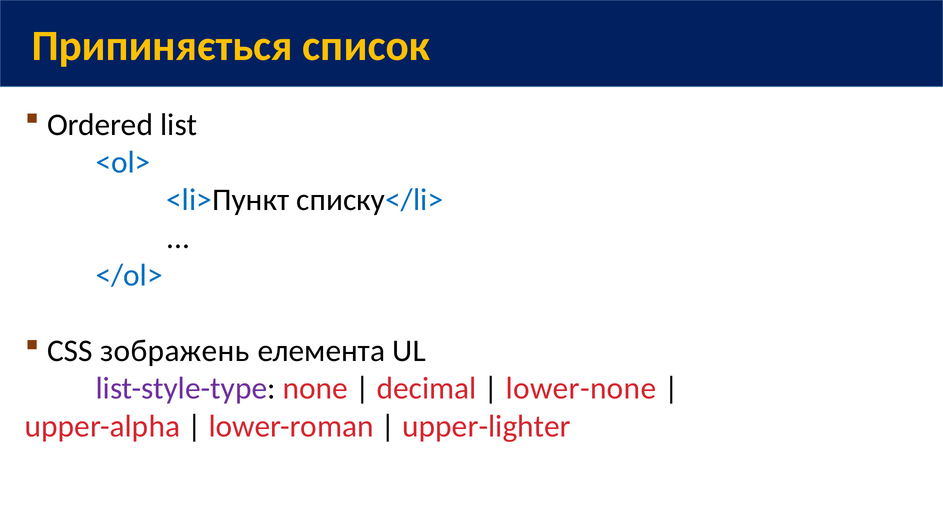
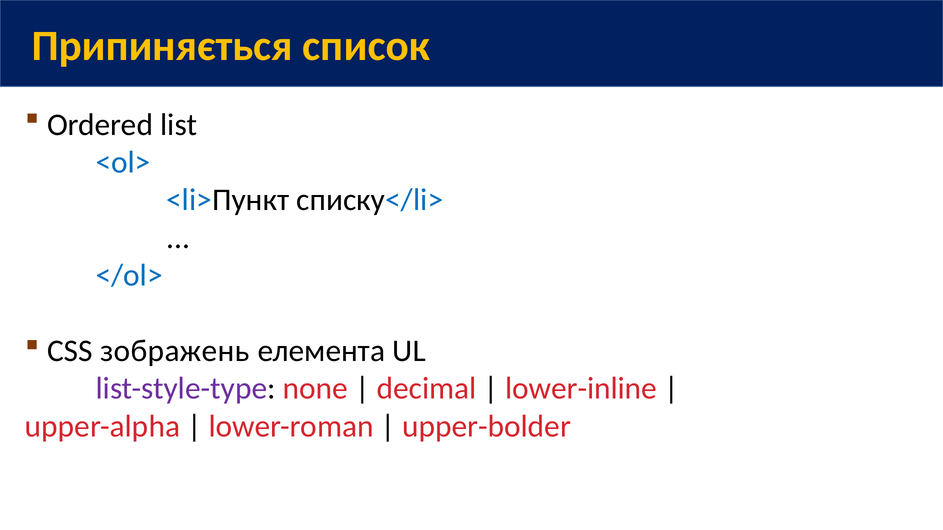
lower-none: lower-none -> lower-inline
upper-lighter: upper-lighter -> upper-bolder
